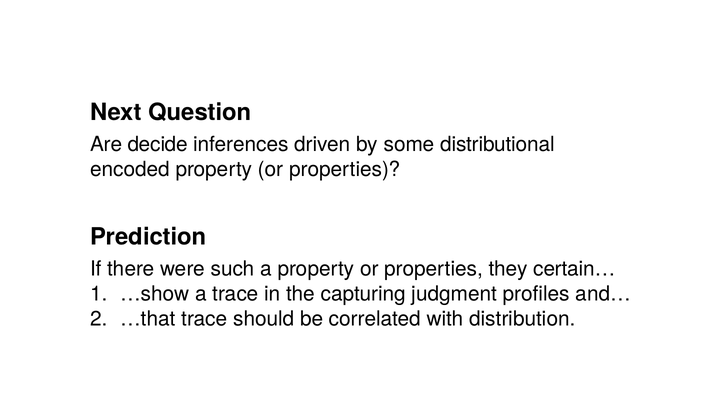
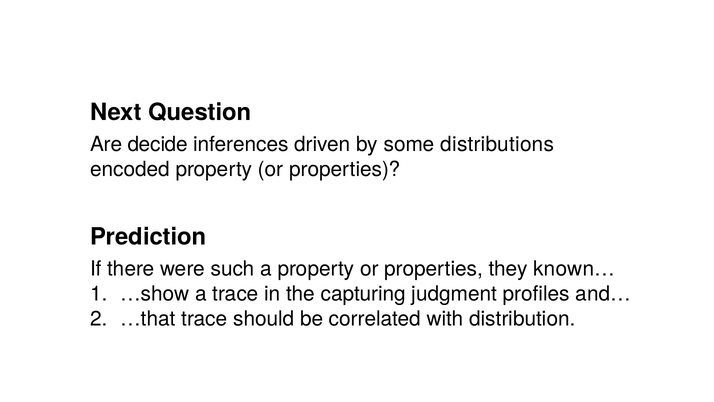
distributional: distributional -> distributions
certain…: certain… -> known…
